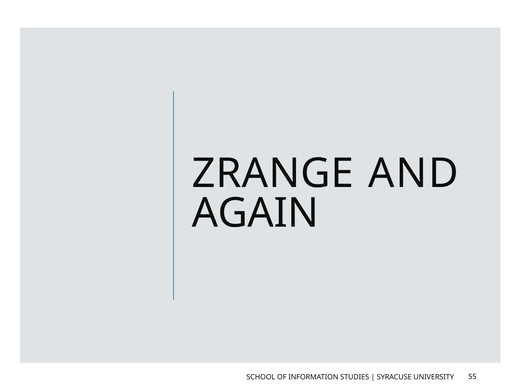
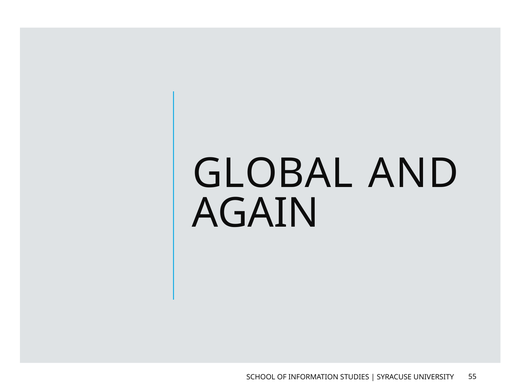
ZRANGE: ZRANGE -> GLOBAL
